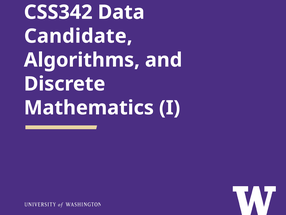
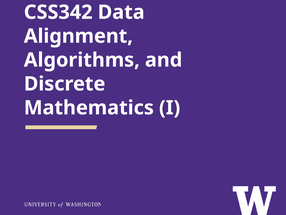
Candidate: Candidate -> Alignment
